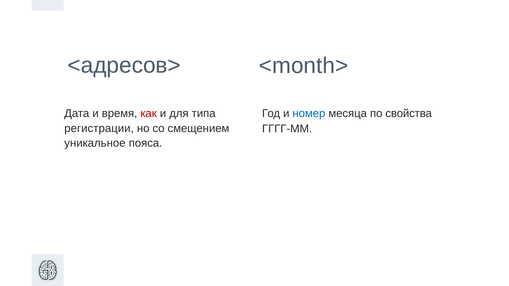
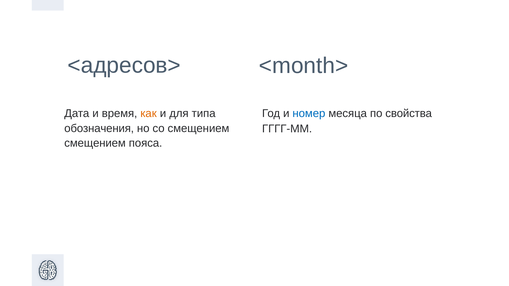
как colour: red -> orange
регистрации: регистрации -> обозначения
уникальное at (95, 143): уникальное -> смещением
